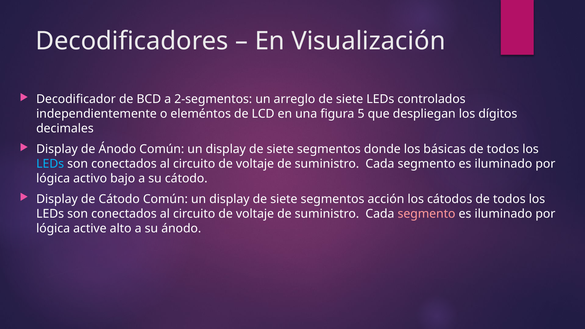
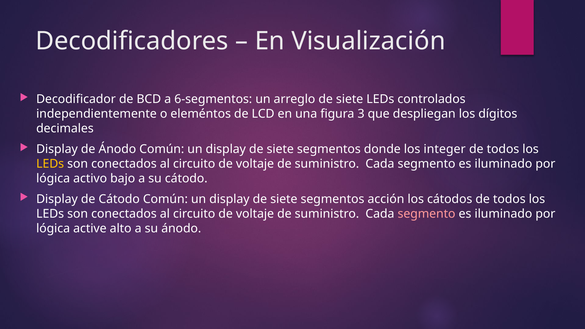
2-segmentos: 2-segmentos -> 6-segmentos
5: 5 -> 3
básicas: básicas -> integer
LEDs at (50, 164) colour: light blue -> yellow
